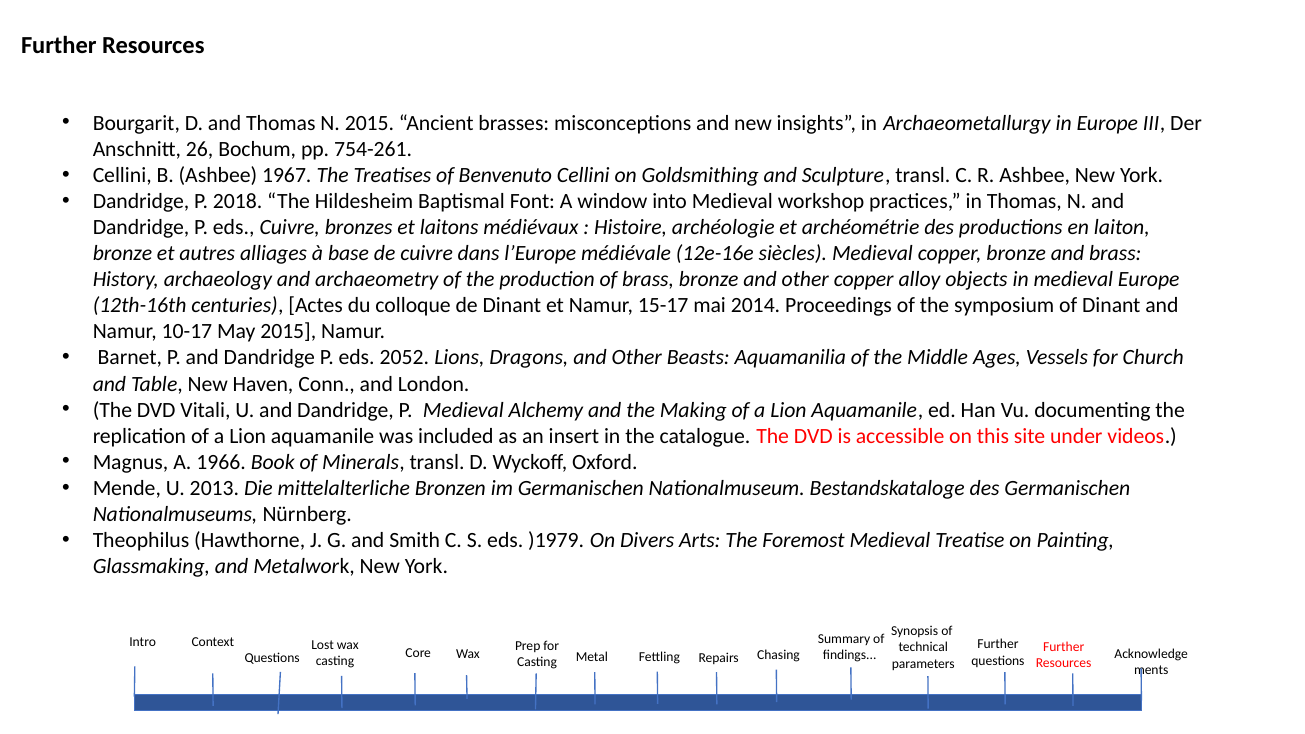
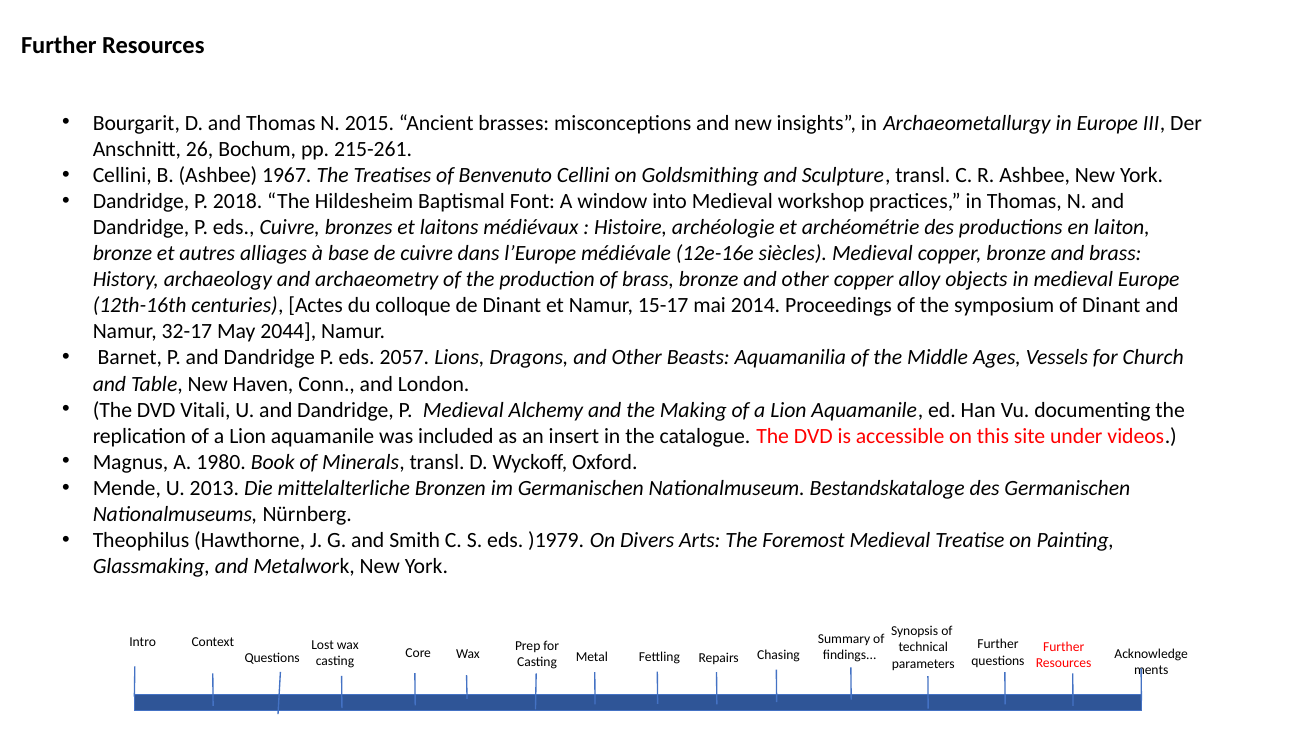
754-261: 754-261 -> 215-261
10-17: 10-17 -> 32-17
May 2015: 2015 -> 2044
2052: 2052 -> 2057
1966: 1966 -> 1980
